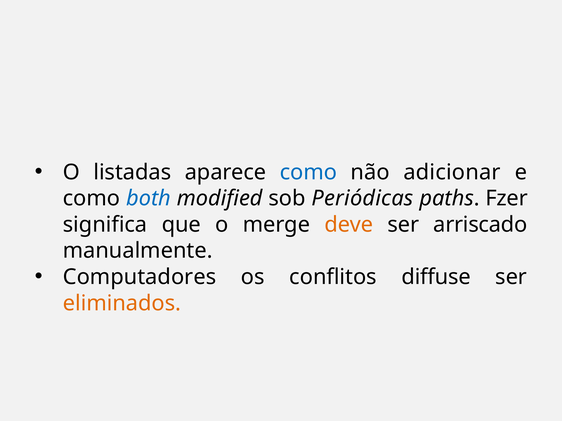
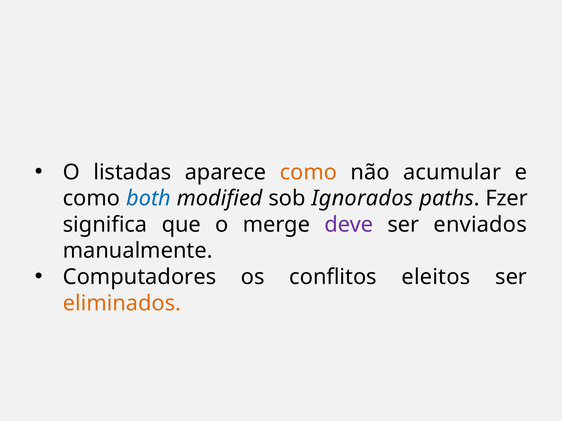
como at (308, 172) colour: blue -> orange
adicionar: adicionar -> acumular
Periódicas: Periódicas -> Ignorados
deve colour: orange -> purple
arriscado: arriscado -> enviados
diffuse: diffuse -> eleitos
